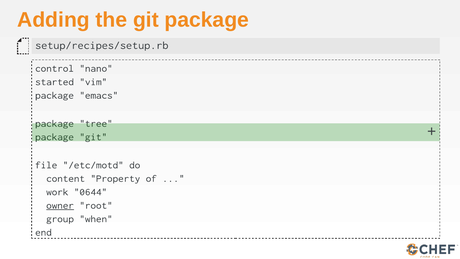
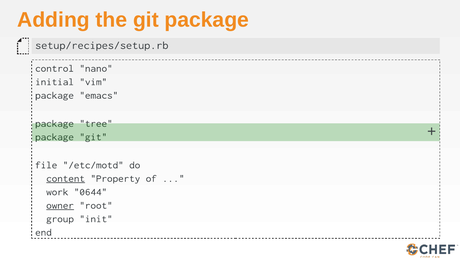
started: started -> initial
content underline: none -> present
when: when -> init
